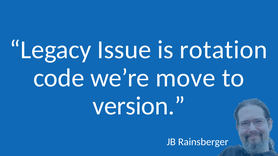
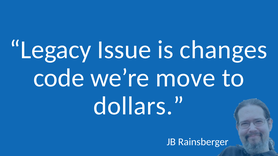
rotation: rotation -> changes
version: version -> dollars
